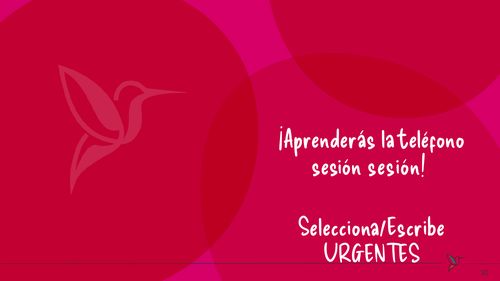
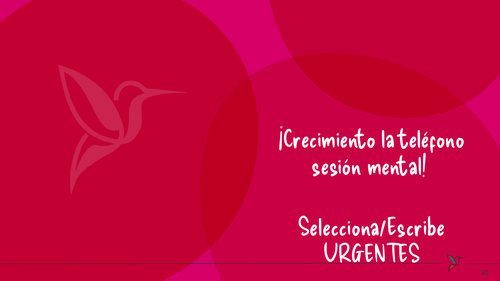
¡Aprenderás: ¡Aprenderás -> ¡Crecimiento
sesión sesión: sesión -> mental
